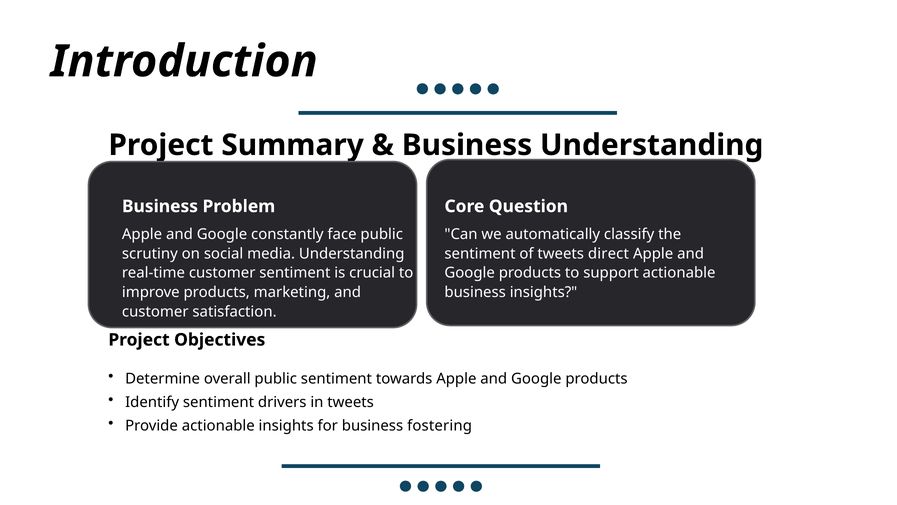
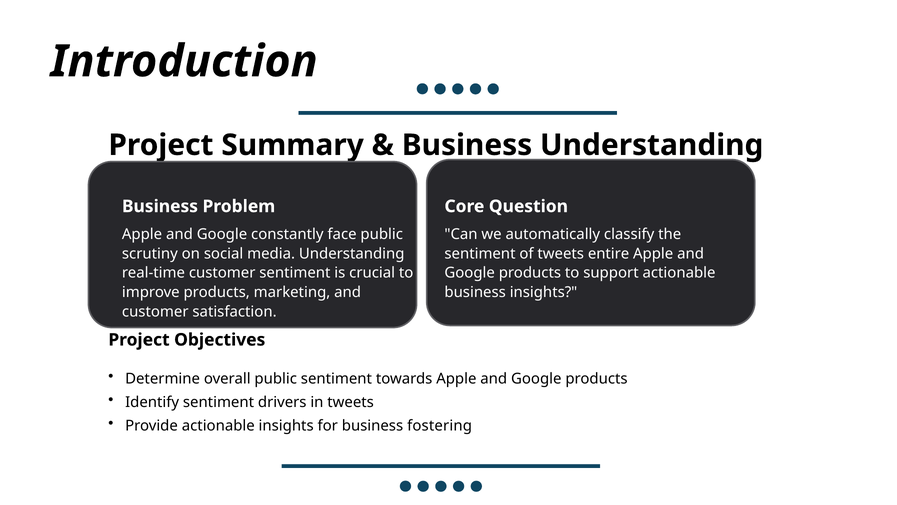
direct: direct -> entire
